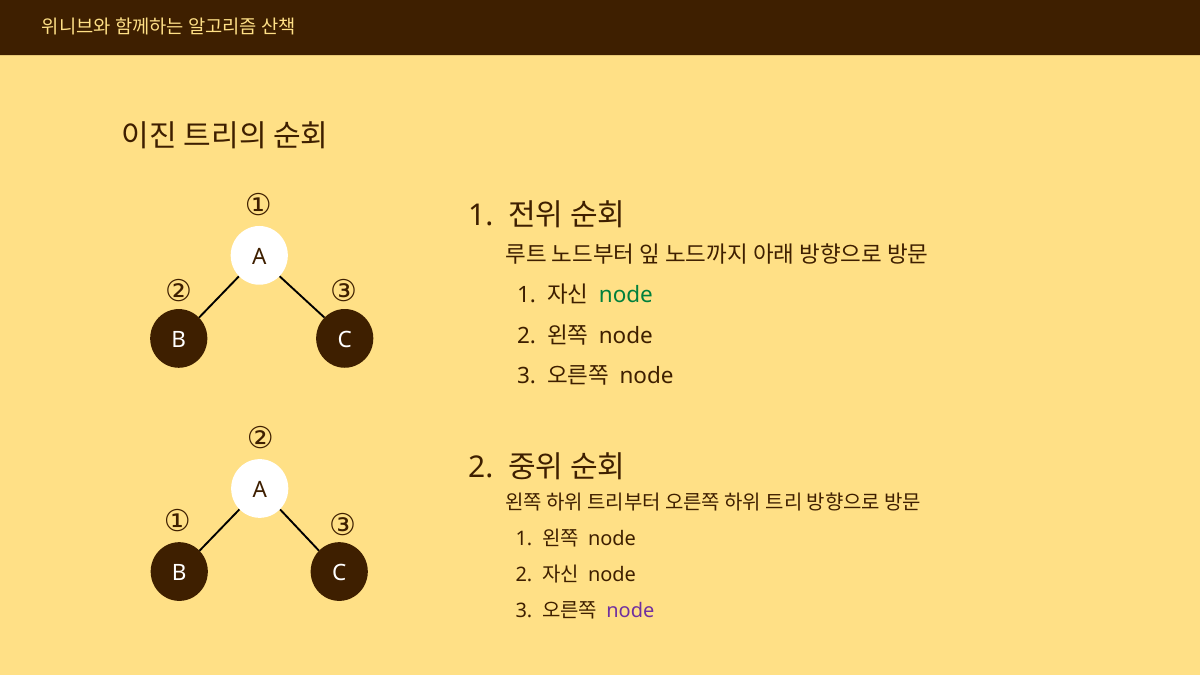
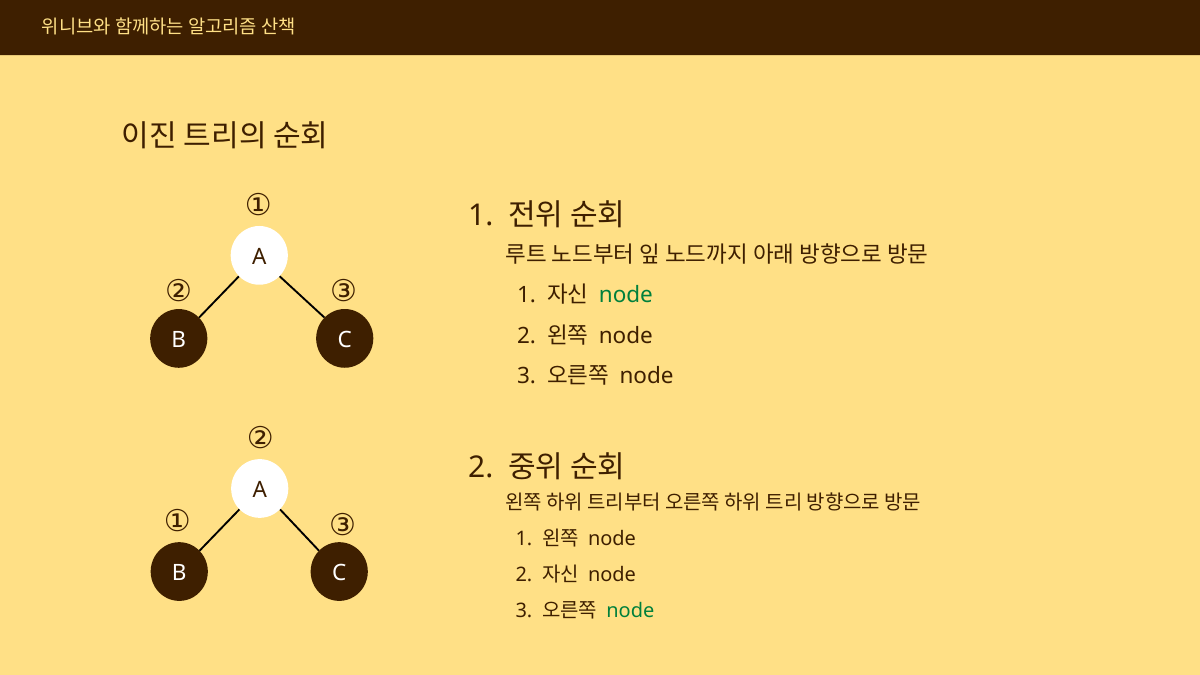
node at (630, 611) colour: purple -> green
